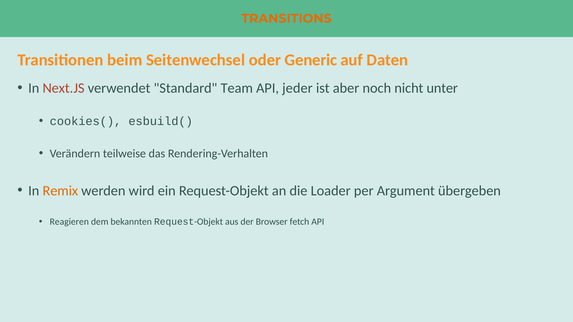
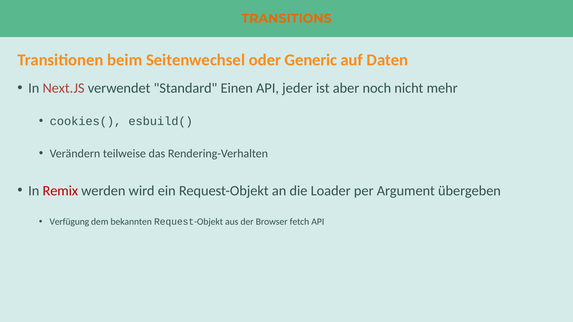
Team: Team -> Einen
unter: unter -> mehr
Remix colour: orange -> red
Reagieren: Reagieren -> Verfügung
